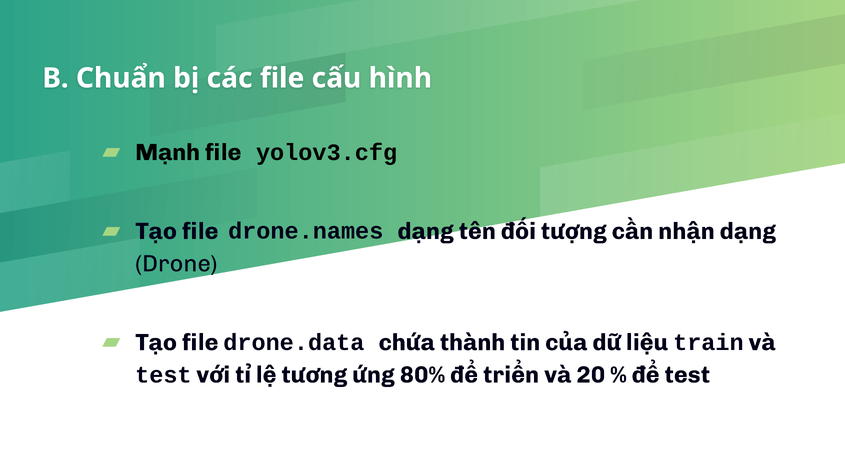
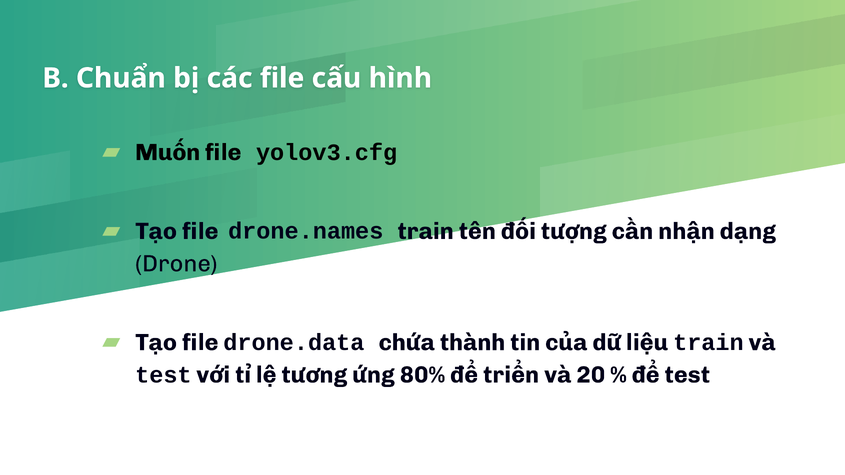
Mạnh: Mạnh -> Muốn
drone.names dạng: dạng -> train
